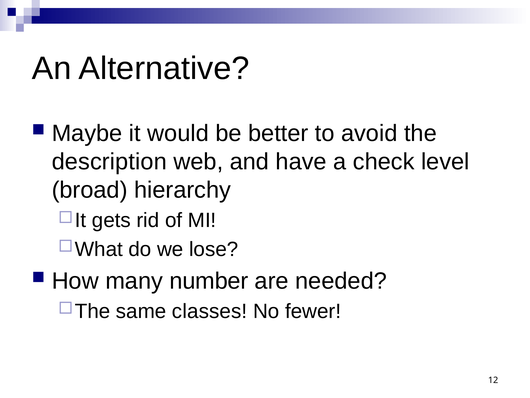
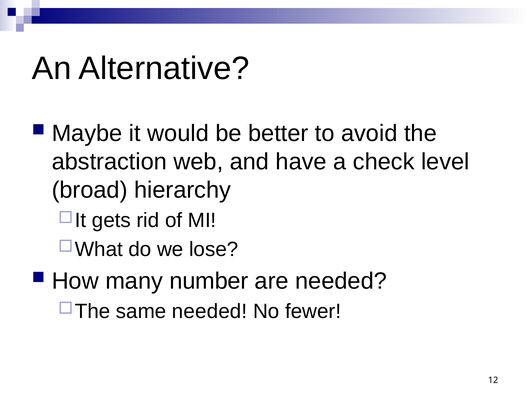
description: description -> abstraction
same classes: classes -> needed
